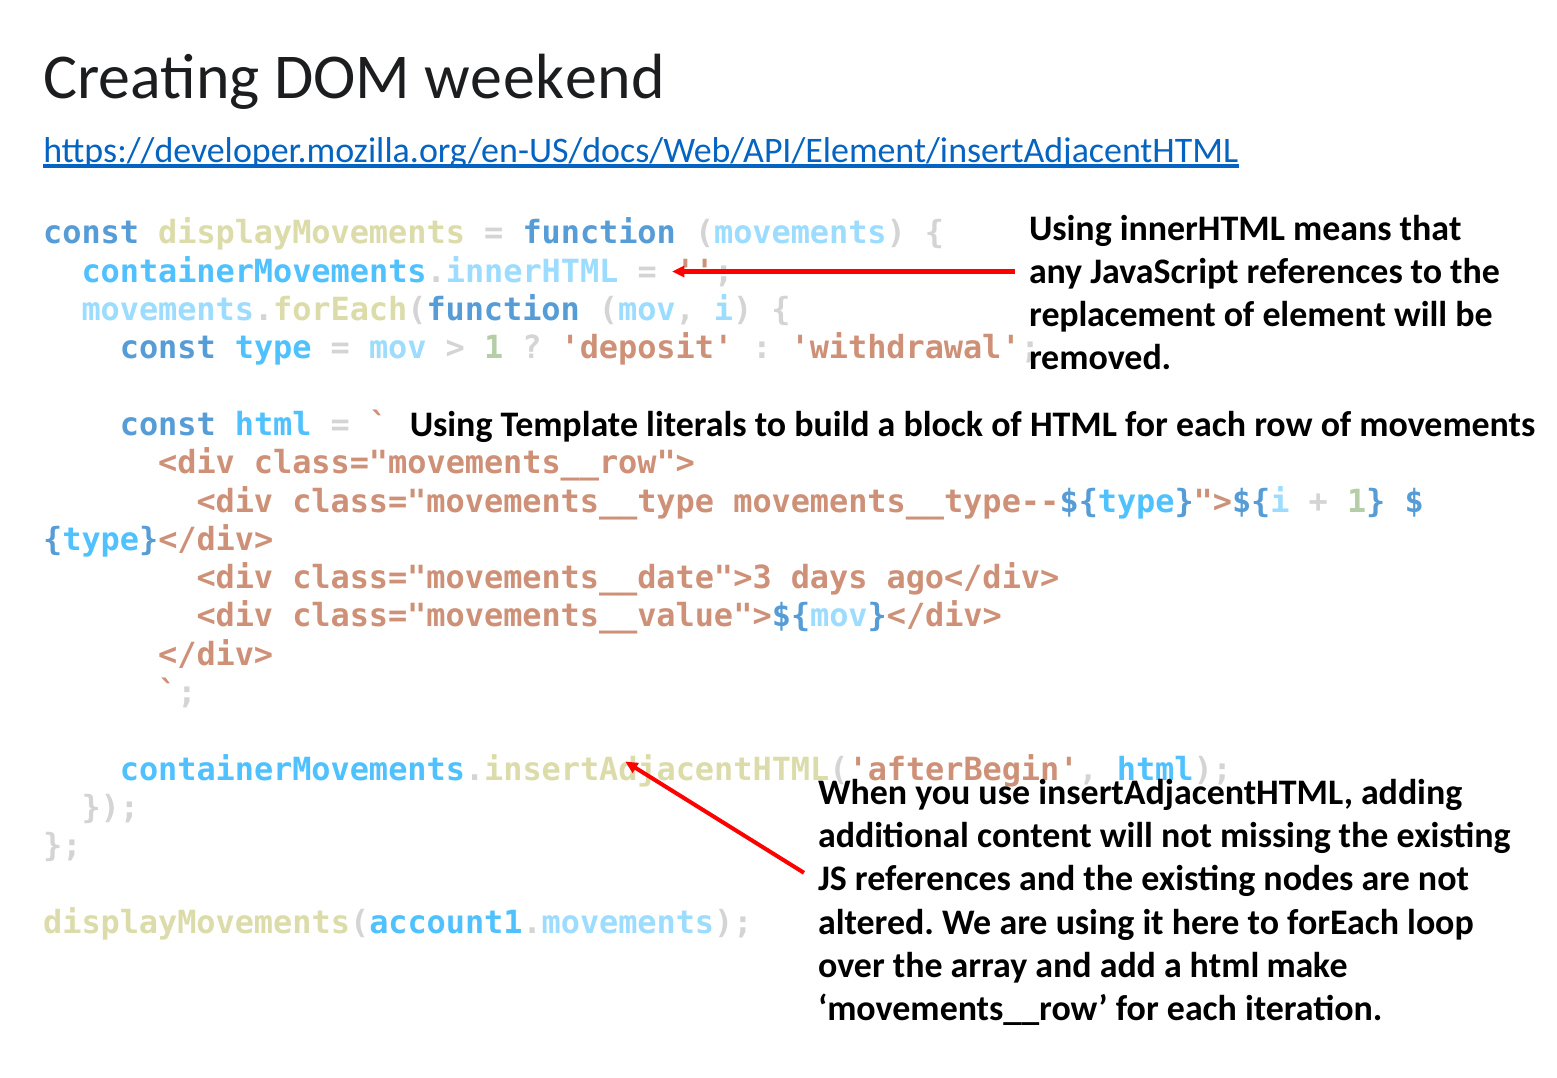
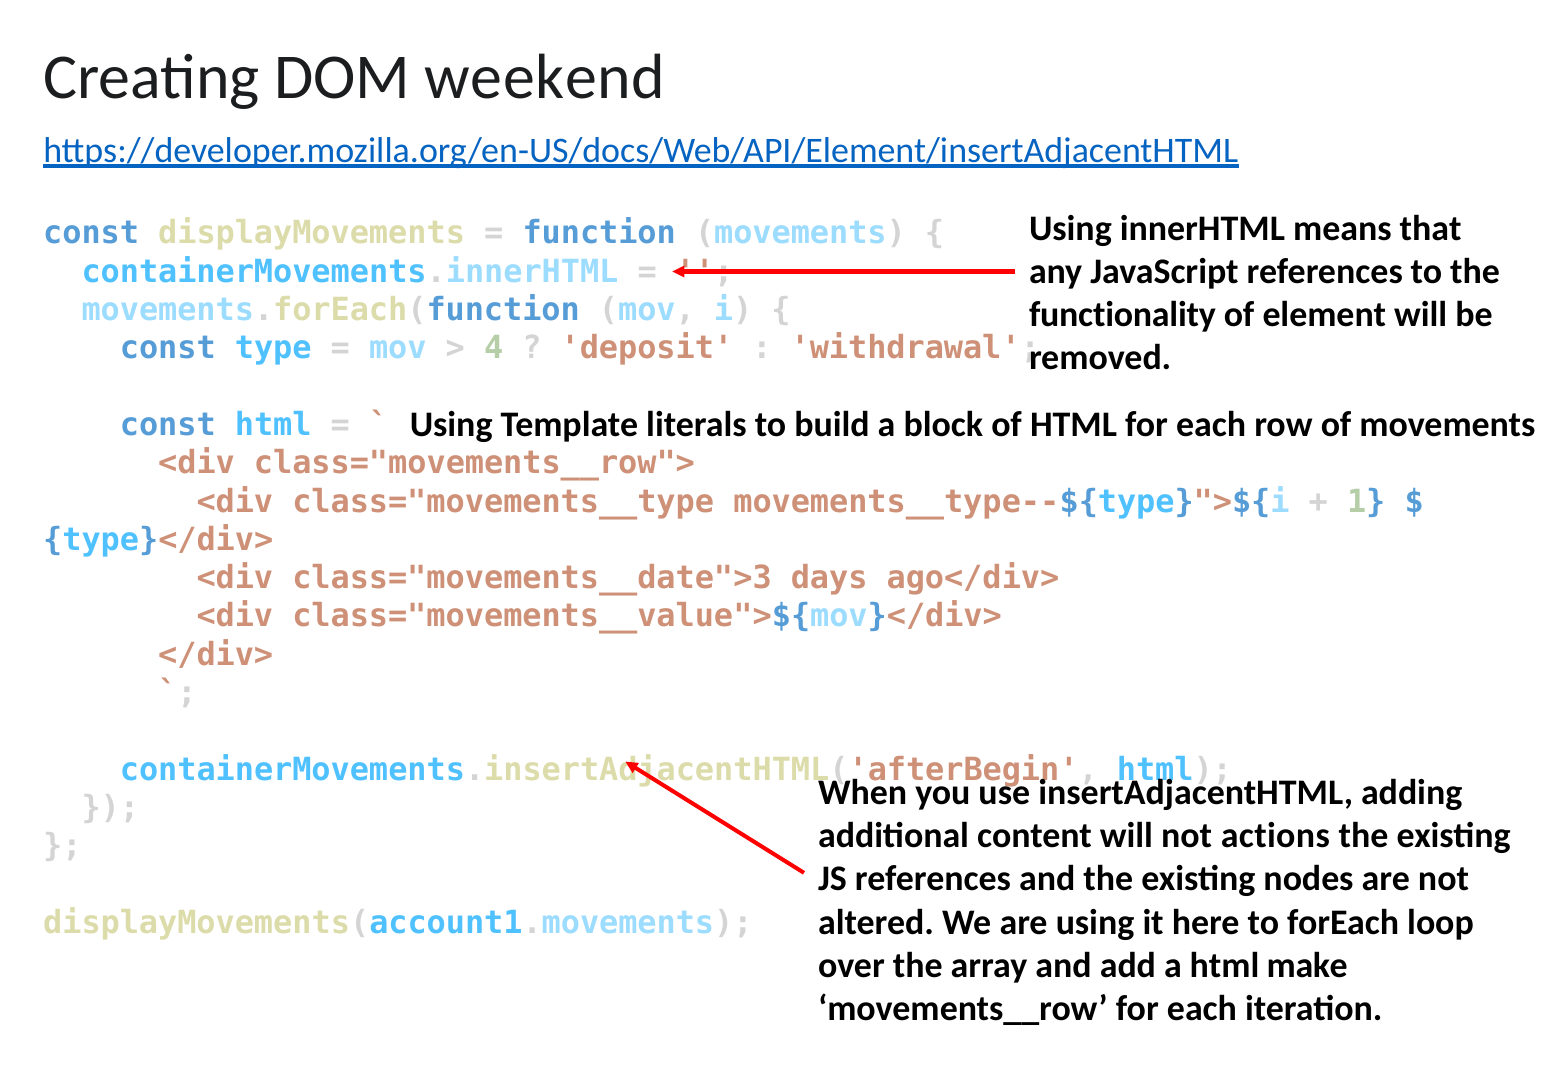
replacement: replacement -> functionality
1 at (494, 348): 1 -> 4
missing: missing -> actions
